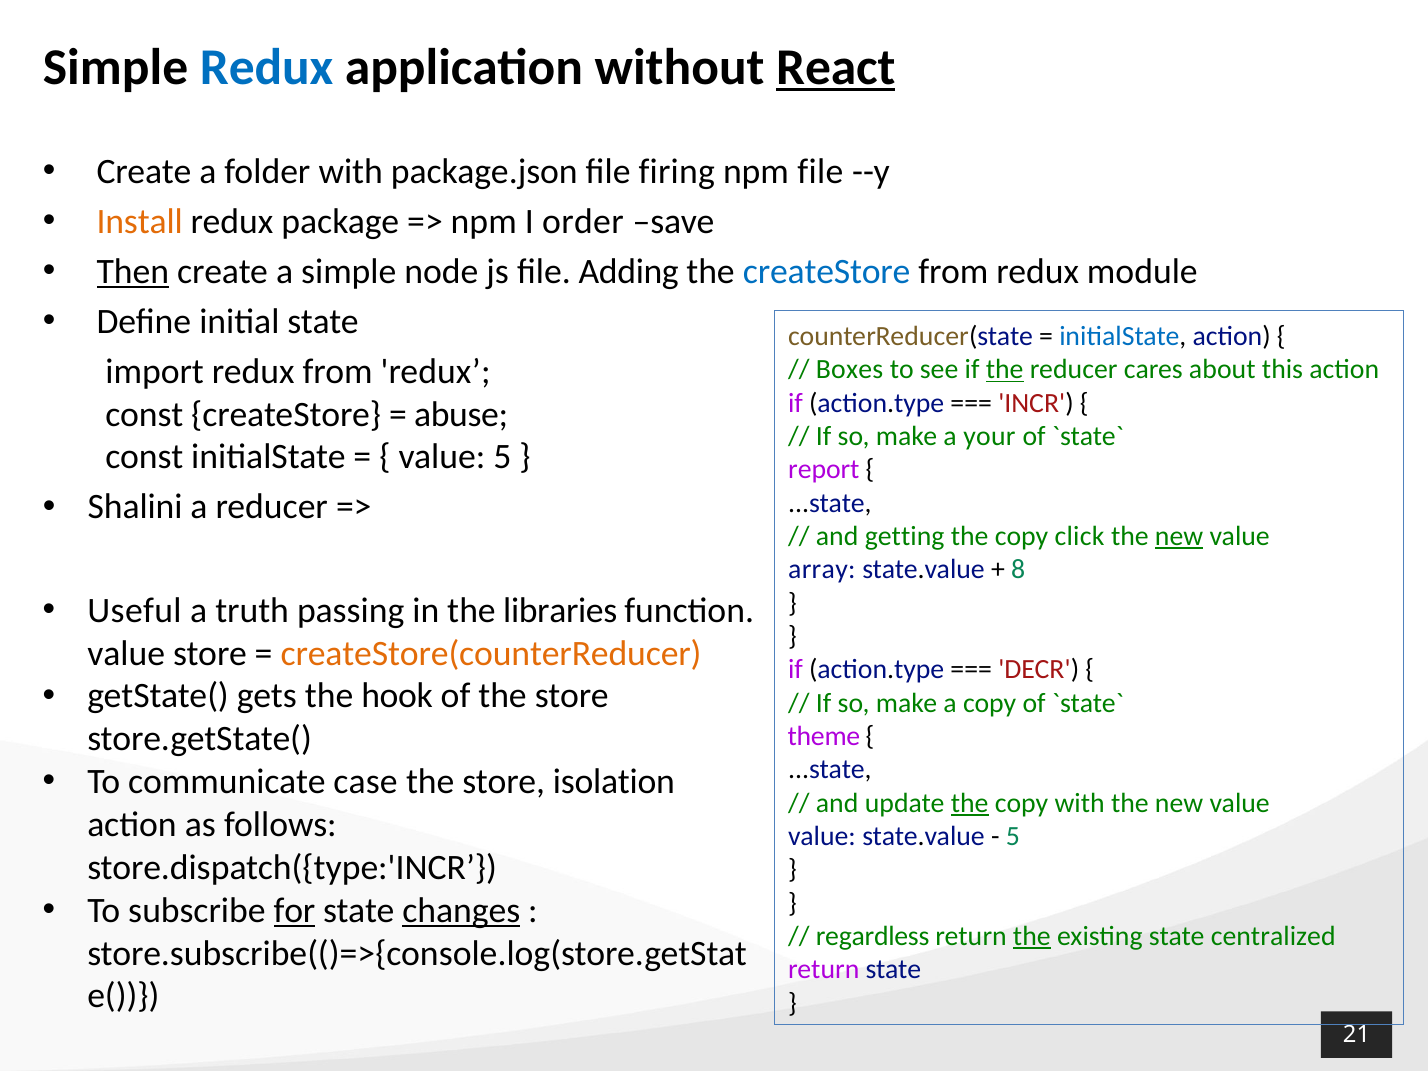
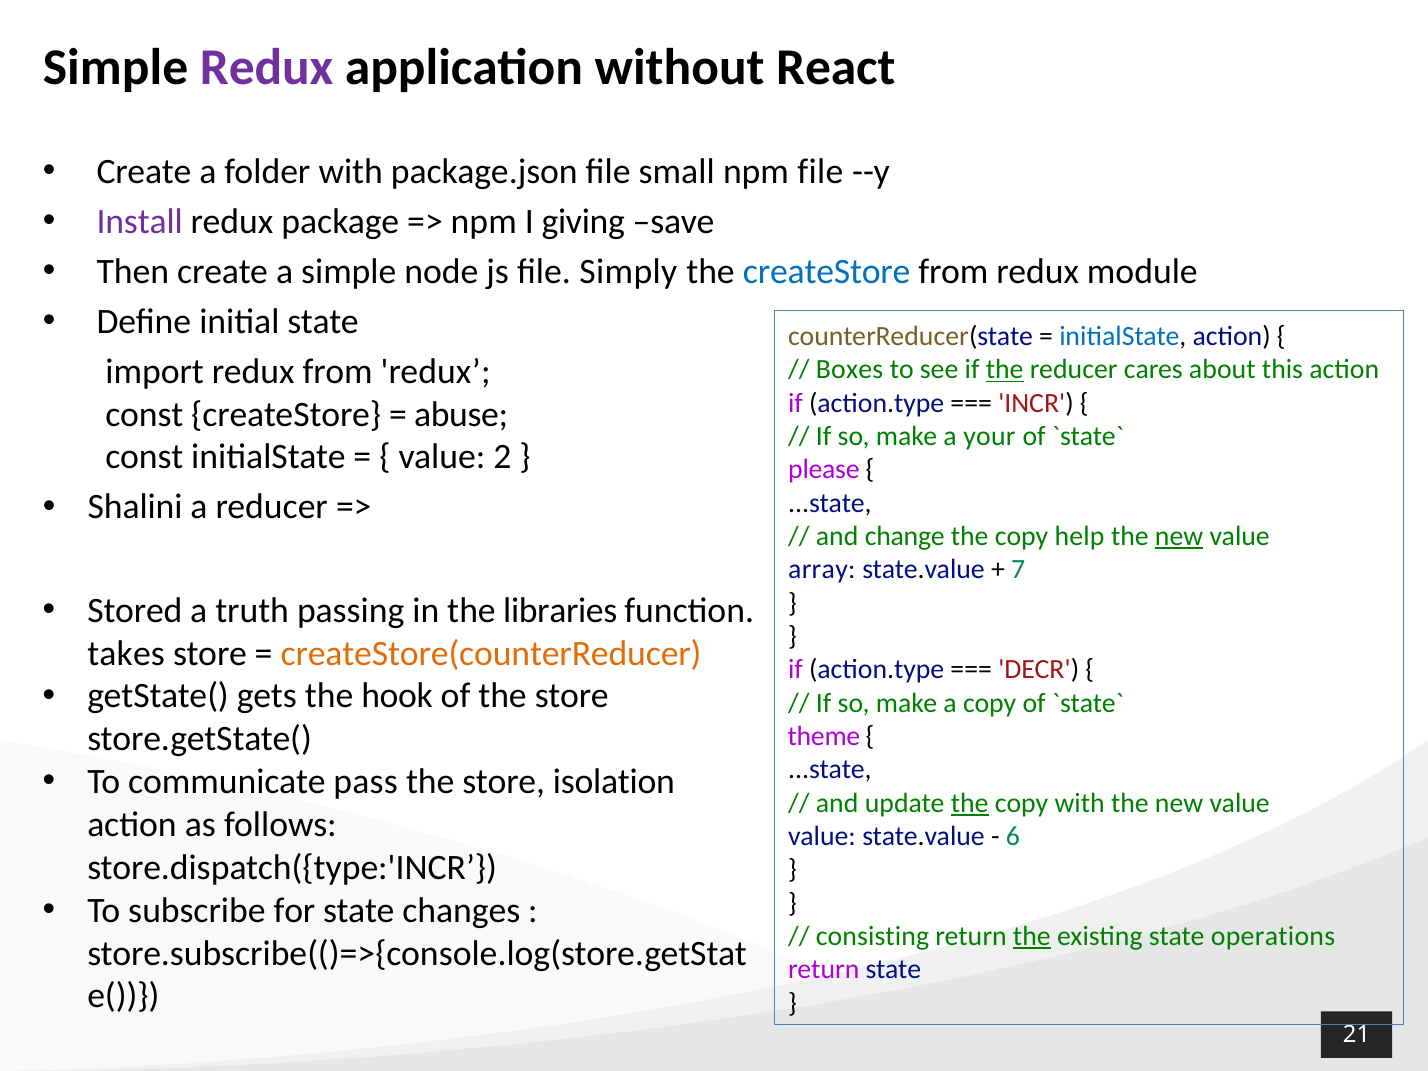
Redux at (267, 68) colour: blue -> purple
React underline: present -> none
firing: firing -> small
Install colour: orange -> purple
order: order -> giving
Then underline: present -> none
Adding: Adding -> Simply
value 5: 5 -> 2
report: report -> please
getting: getting -> change
click: click -> help
8: 8 -> 7
Useful: Useful -> Stored
value at (126, 653): value -> takes
case: case -> pass
5 at (1013, 836): 5 -> 6
for underline: present -> none
changes underline: present -> none
regardless: regardless -> consisting
centralized: centralized -> operations
